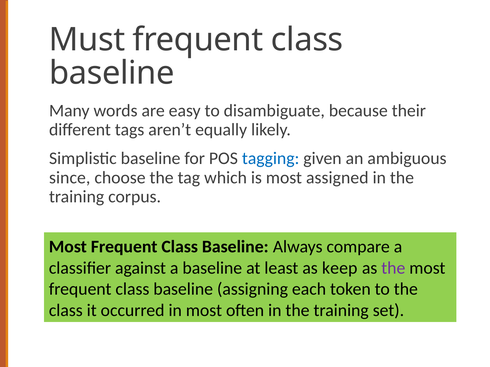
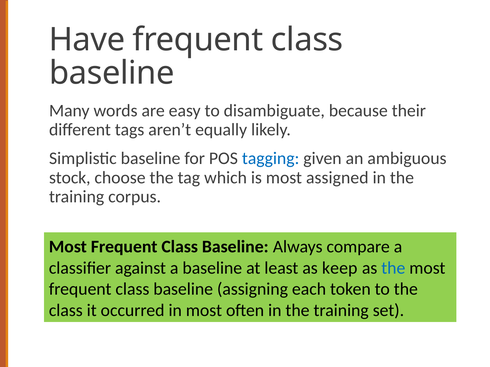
Must: Must -> Have
since: since -> stock
the at (393, 268) colour: purple -> blue
